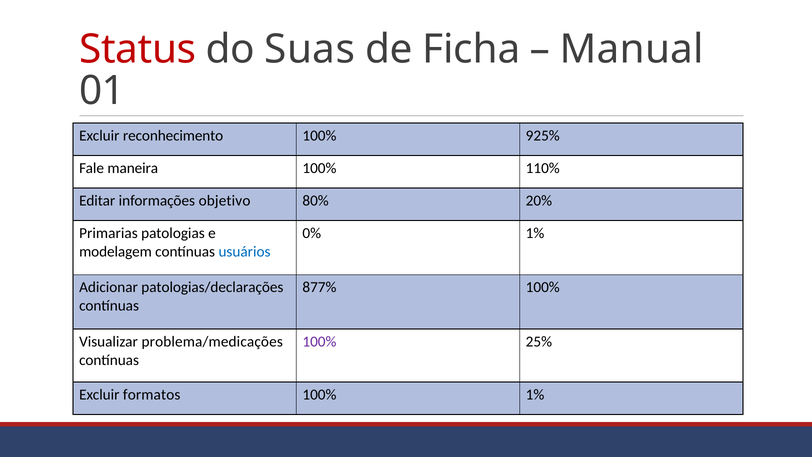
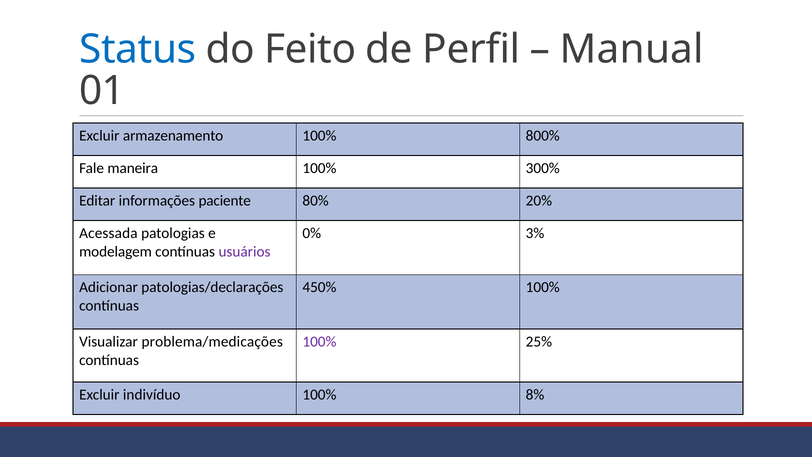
Status colour: red -> blue
Suas: Suas -> Feito
Ficha: Ficha -> Perfil
reconhecimento: reconhecimento -> armazenamento
925%: 925% -> 800%
110%: 110% -> 300%
objetivo: objetivo -> paciente
Primarias: Primarias -> Acessada
0% 1%: 1% -> 3%
usuários colour: blue -> purple
877%: 877% -> 450%
formatos: formatos -> indivíduo
100% 1%: 1% -> 8%
